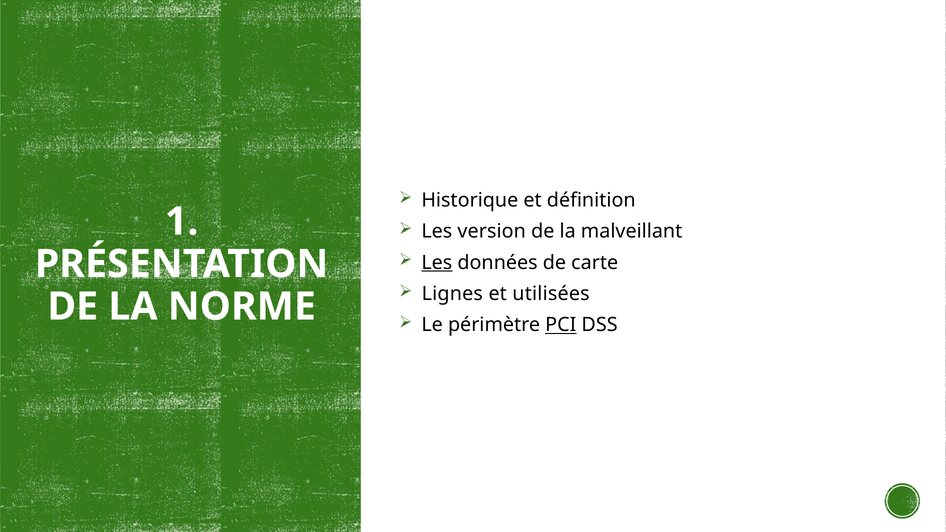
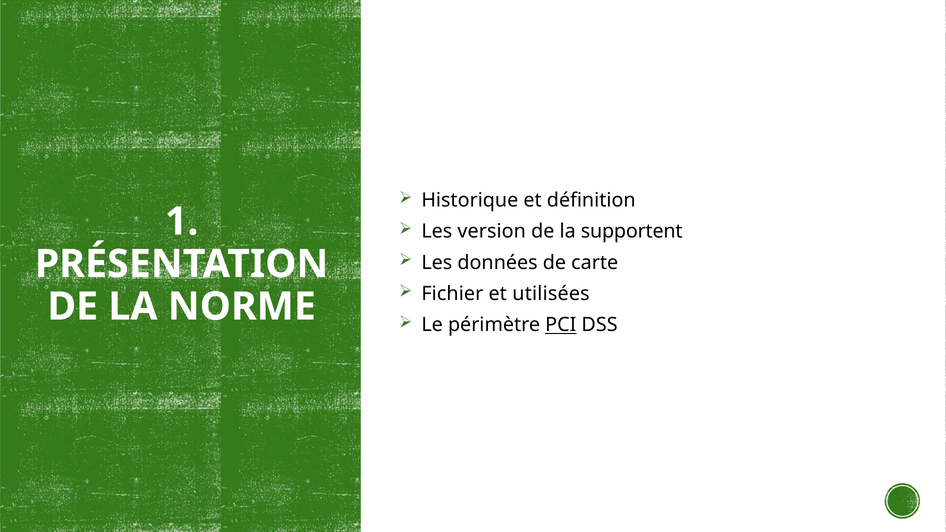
malveillant: malveillant -> supportent
Les at (437, 263) underline: present -> none
Lignes: Lignes -> Fichier
